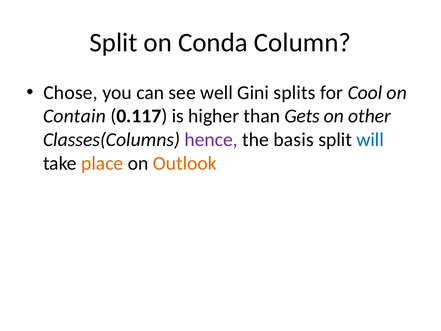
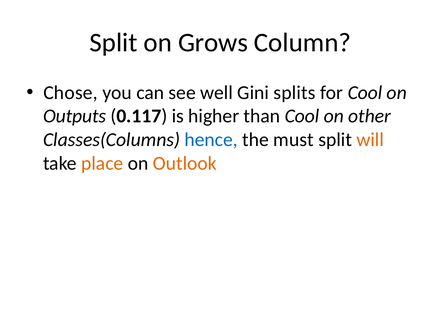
Conda: Conda -> Grows
Contain: Contain -> Outputs
than Gets: Gets -> Cool
hence colour: purple -> blue
basis: basis -> must
will colour: blue -> orange
